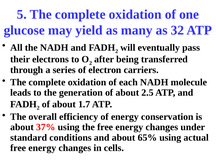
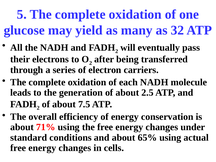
1.7: 1.7 -> 7.5
37%: 37% -> 71%
